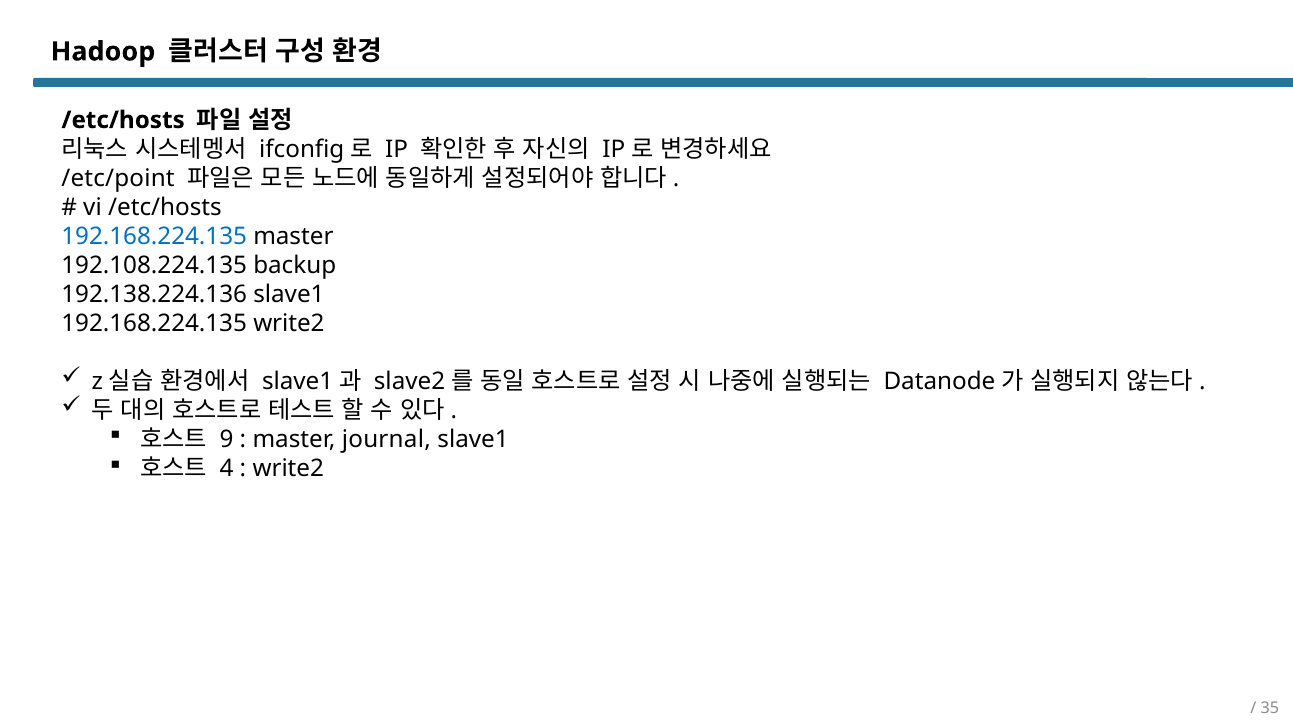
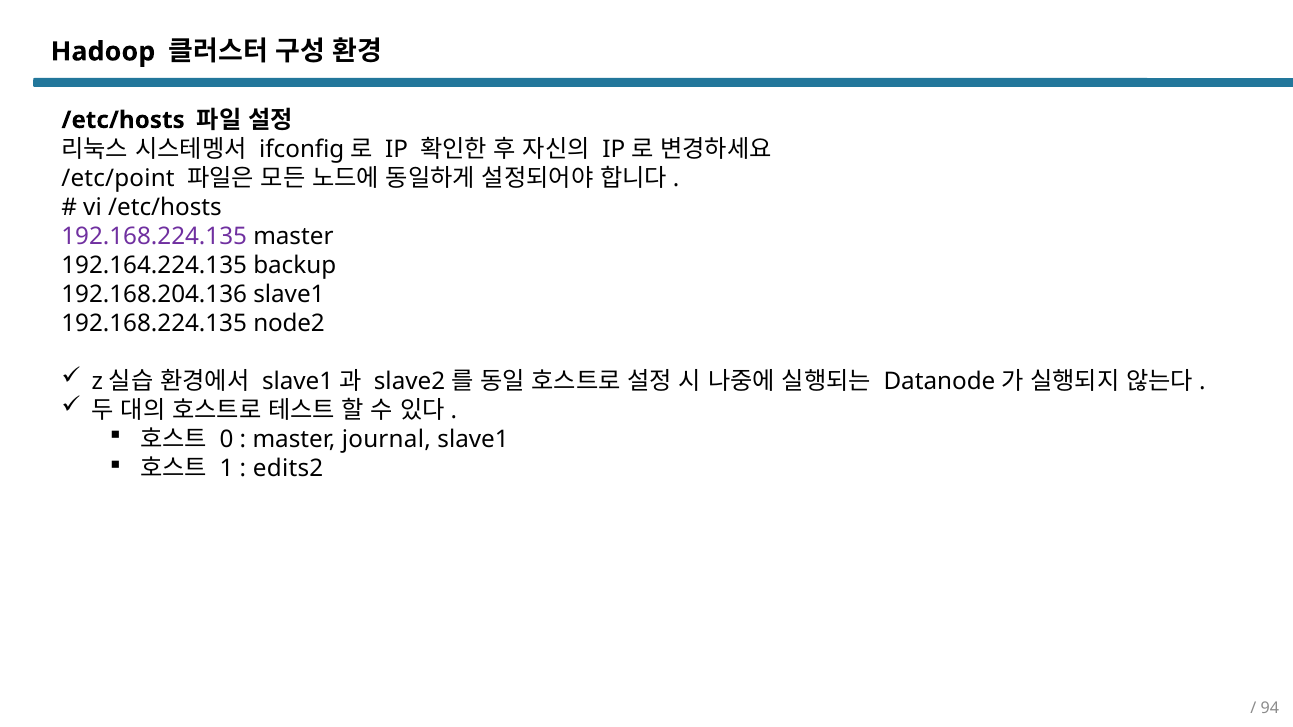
192.168.224.135 at (154, 236) colour: blue -> purple
192.108.224.135: 192.108.224.135 -> 192.164.224.135
192.138.224.136: 192.138.224.136 -> 192.168.204.136
192.168.224.135 write2: write2 -> node2
9: 9 -> 0
4: 4 -> 1
write2 at (288, 469): write2 -> edits2
35: 35 -> 94
